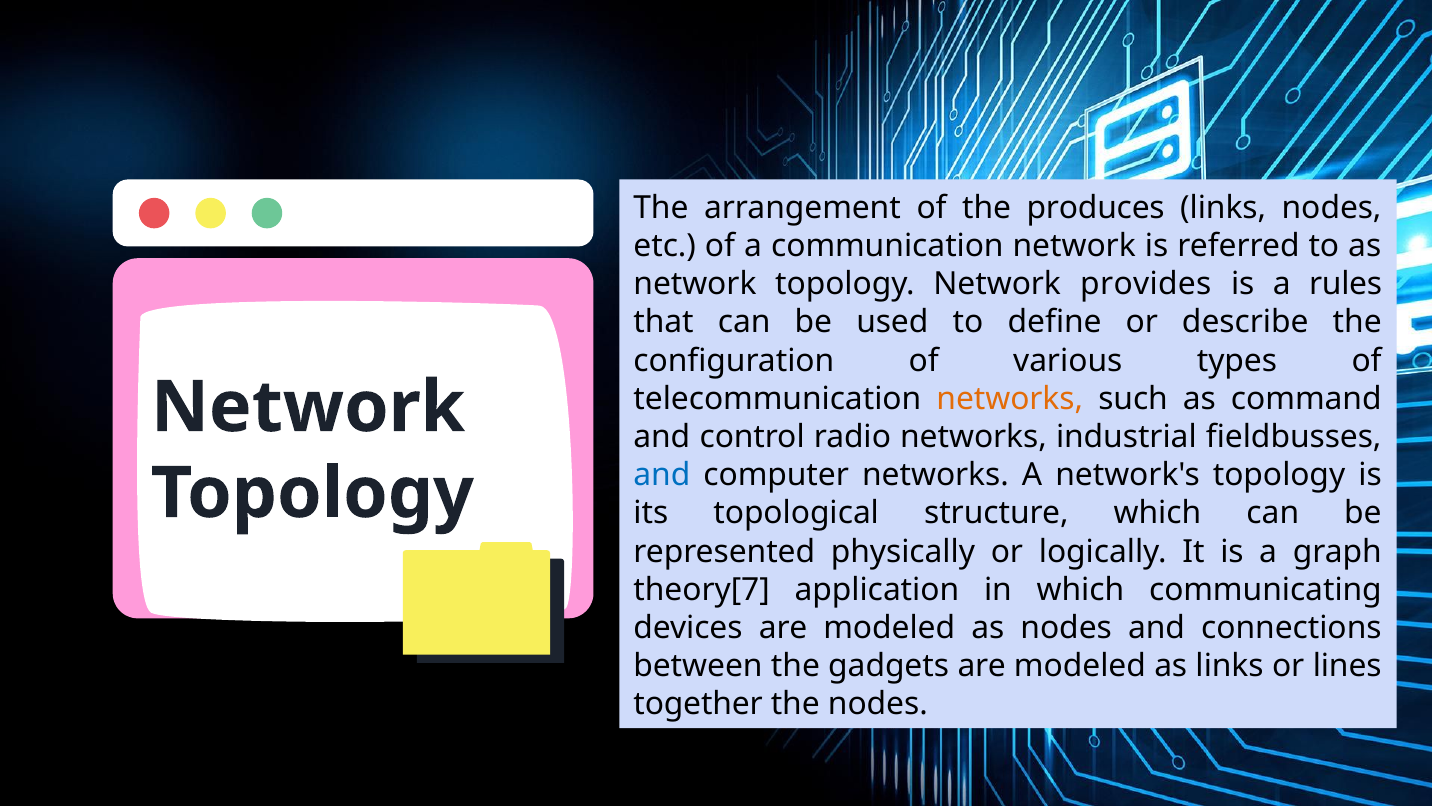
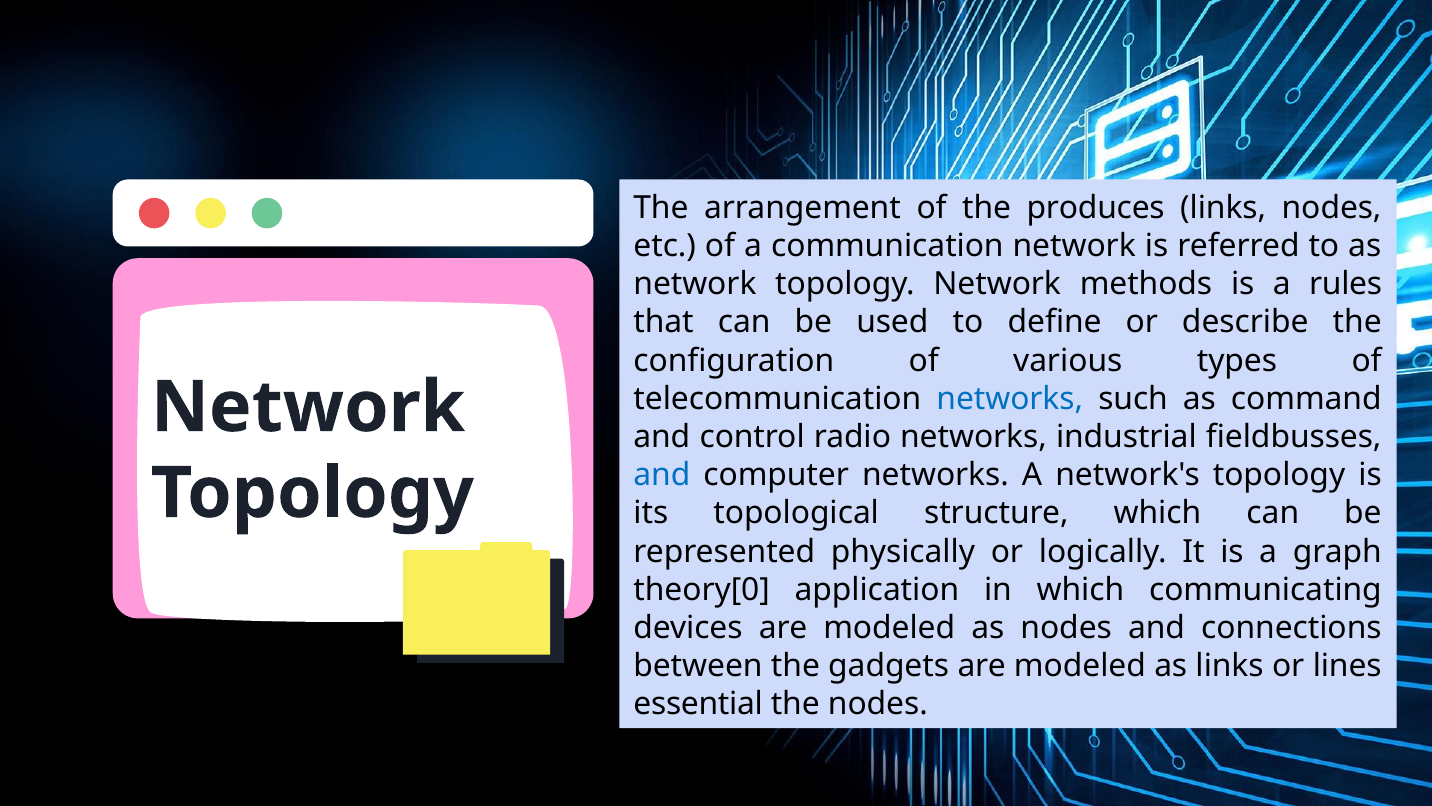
provides: provides -> methods
networks at (1010, 399) colour: orange -> blue
theory[7: theory[7 -> theory[0
together: together -> essential
